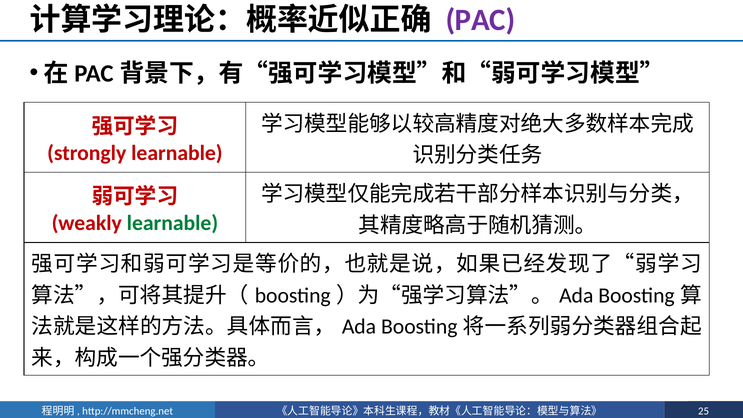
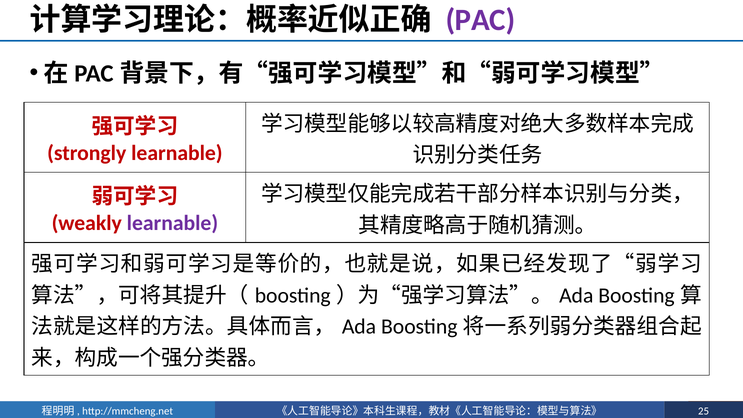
learnable at (172, 223) colour: green -> purple
